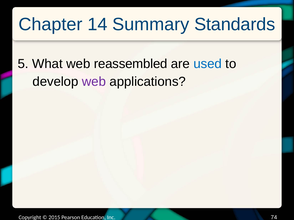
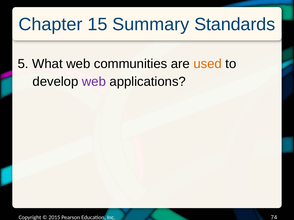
14: 14 -> 15
reassembled: reassembled -> communities
used colour: blue -> orange
